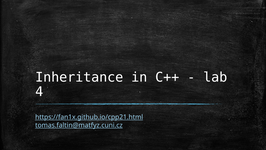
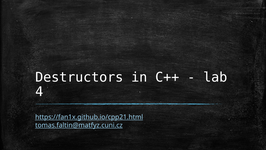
Inheritance: Inheritance -> Destructors
